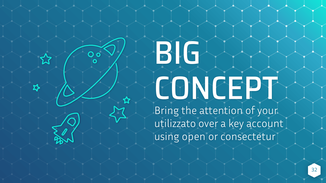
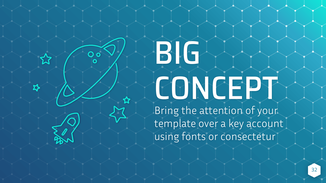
utilizzato: utilizzato -> template
open: open -> fonts
